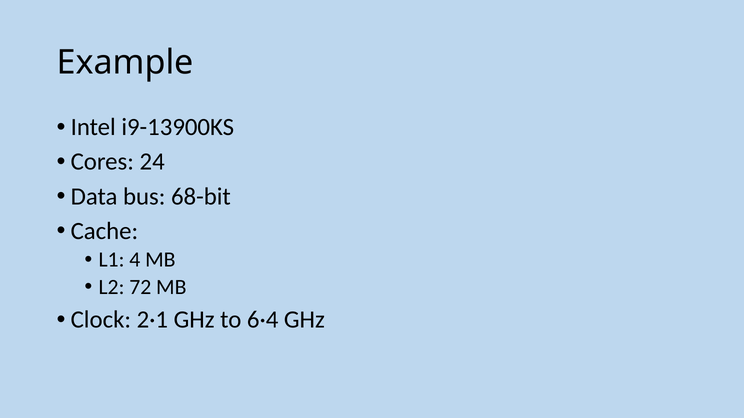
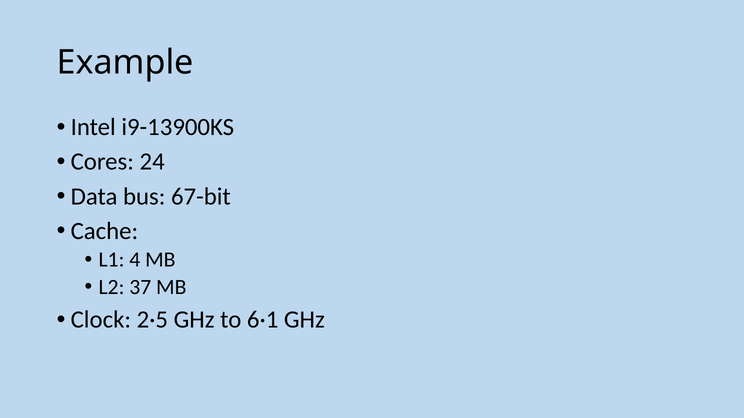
68-bit: 68-bit -> 67-bit
72: 72 -> 37
2·1: 2·1 -> 2·5
6·4: 6·4 -> 6·1
